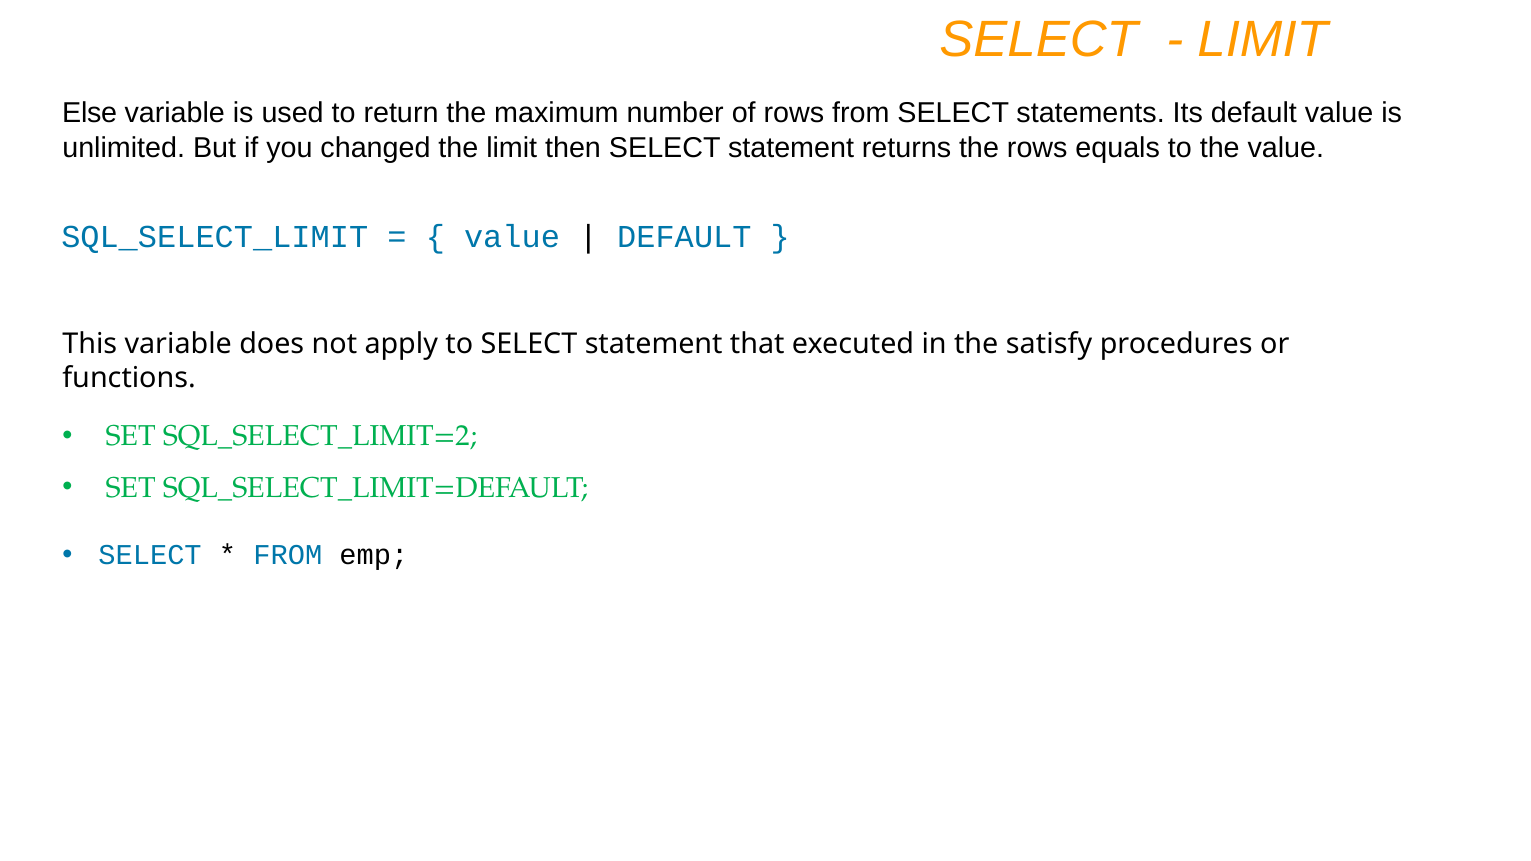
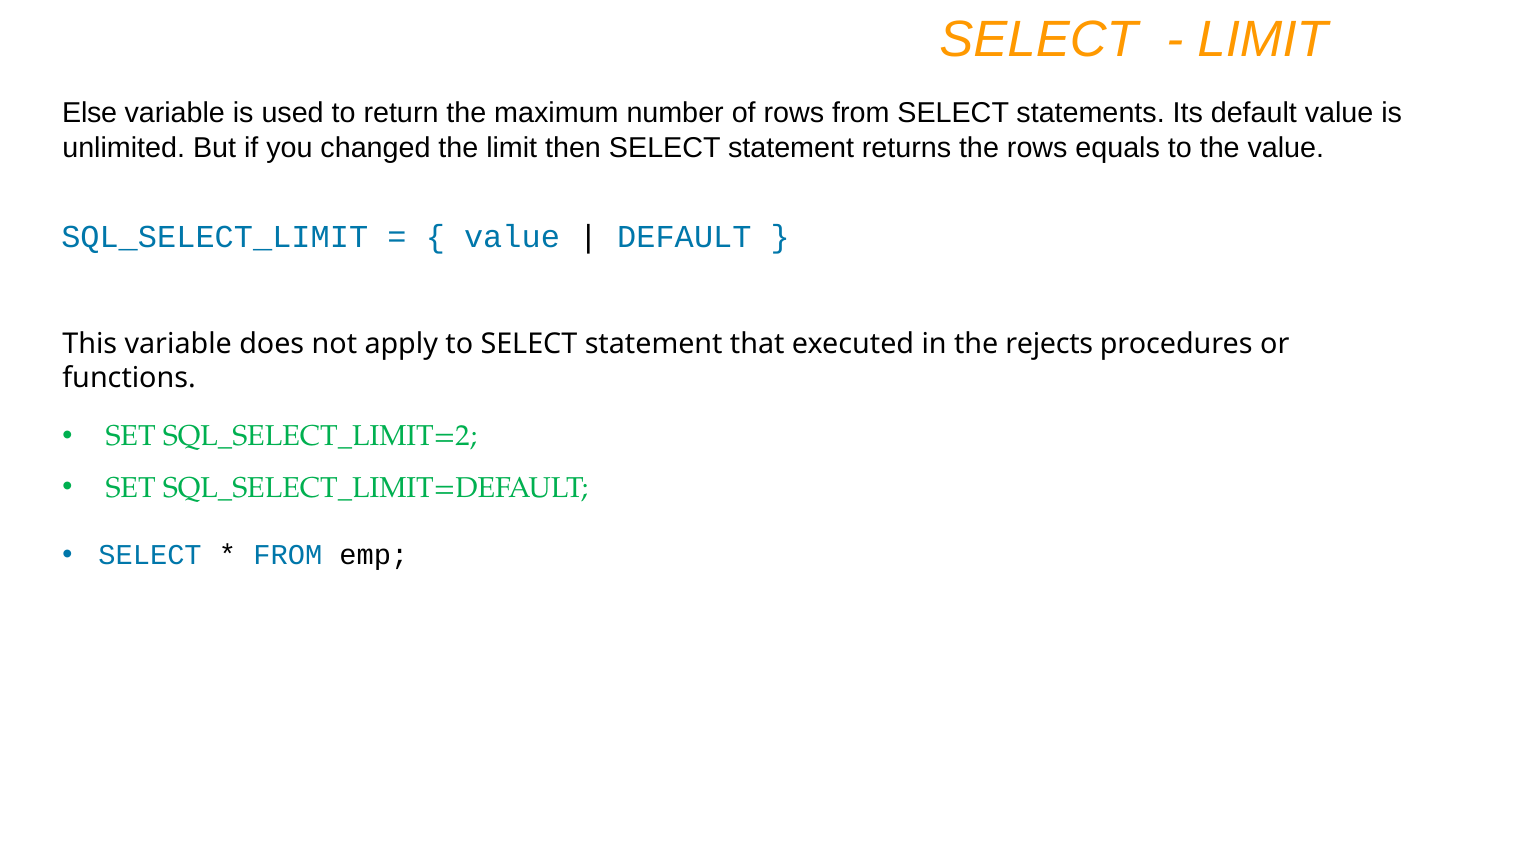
satisfy: satisfy -> rejects
